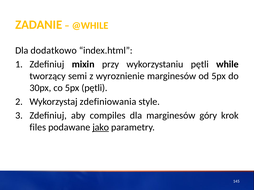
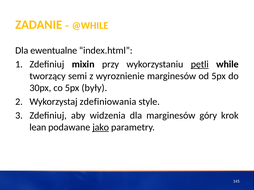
dodatkowo: dodatkowo -> ewentualne
pętli at (200, 64) underline: none -> present
5px pętli: pętli -> były
compiles: compiles -> widzenia
files: files -> lean
